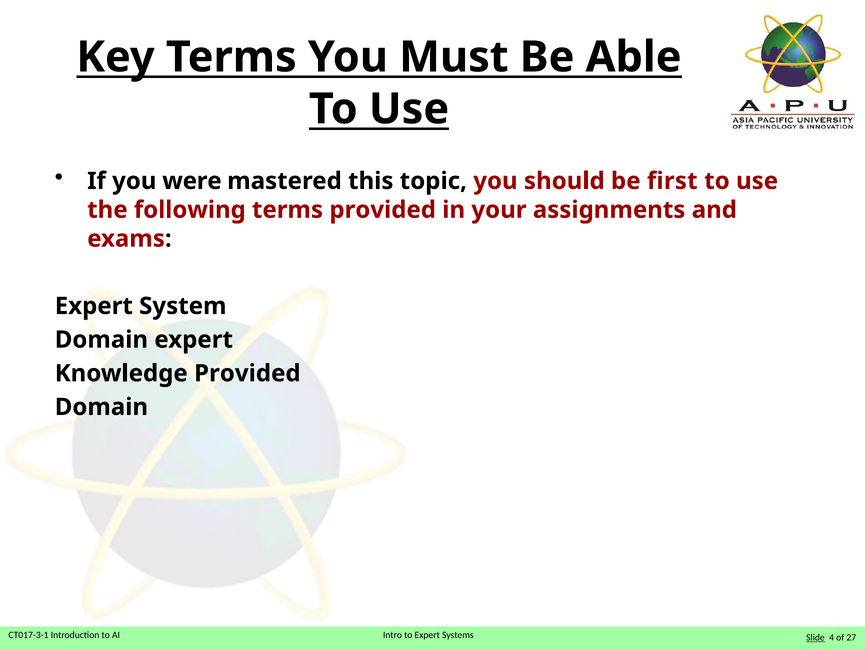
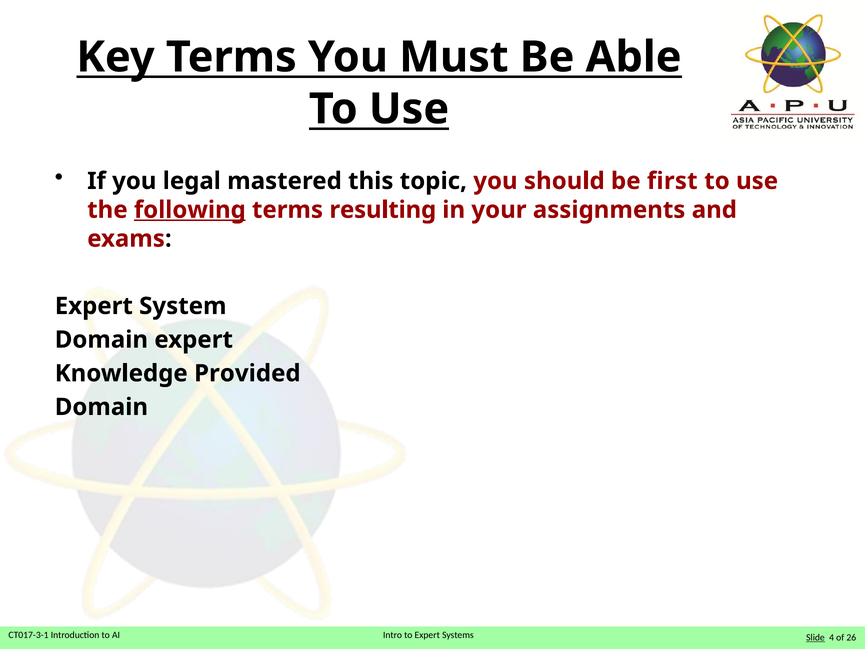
were: were -> legal
following underline: none -> present
terms provided: provided -> resulting
27: 27 -> 26
